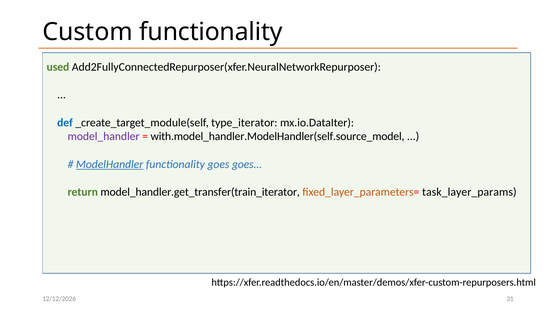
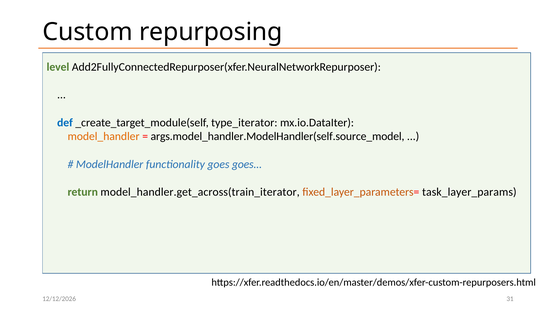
Custom functionality: functionality -> repurposing
used: used -> level
model_handler colour: purple -> orange
with.model_handler.ModelHandler(self.source_model: with.model_handler.ModelHandler(self.source_model -> args.model_handler.ModelHandler(self.source_model
ModelHandler underline: present -> none
model_handler.get_transfer(train_iterator: model_handler.get_transfer(train_iterator -> model_handler.get_across(train_iterator
